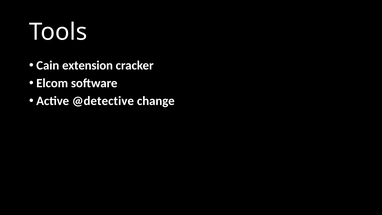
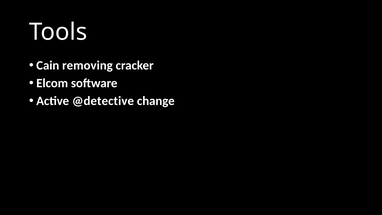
extension: extension -> removing
